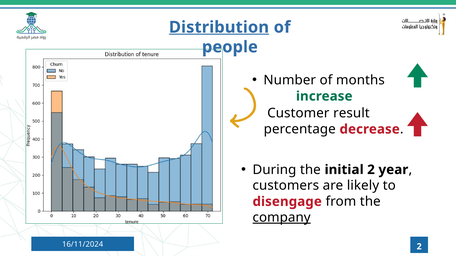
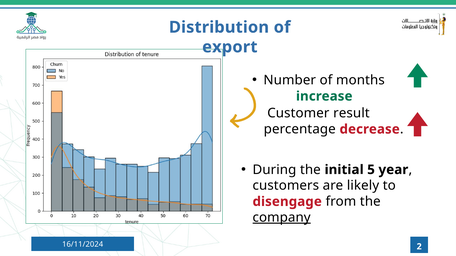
Distribution underline: present -> none
people: people -> export
initial 2: 2 -> 5
